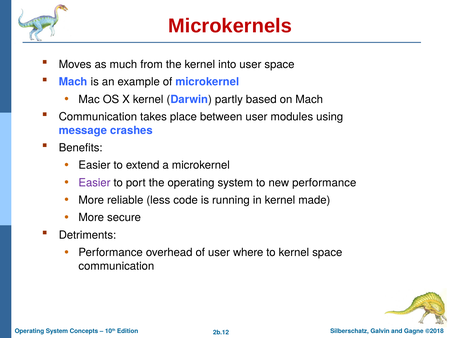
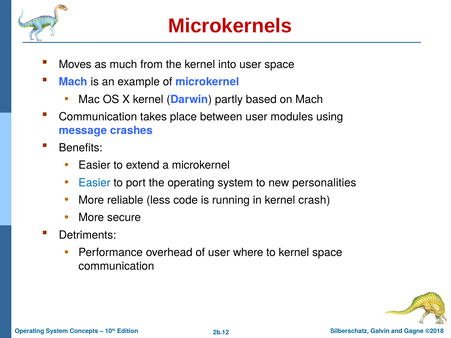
Easier at (94, 183) colour: purple -> blue
new performance: performance -> personalities
made: made -> crash
